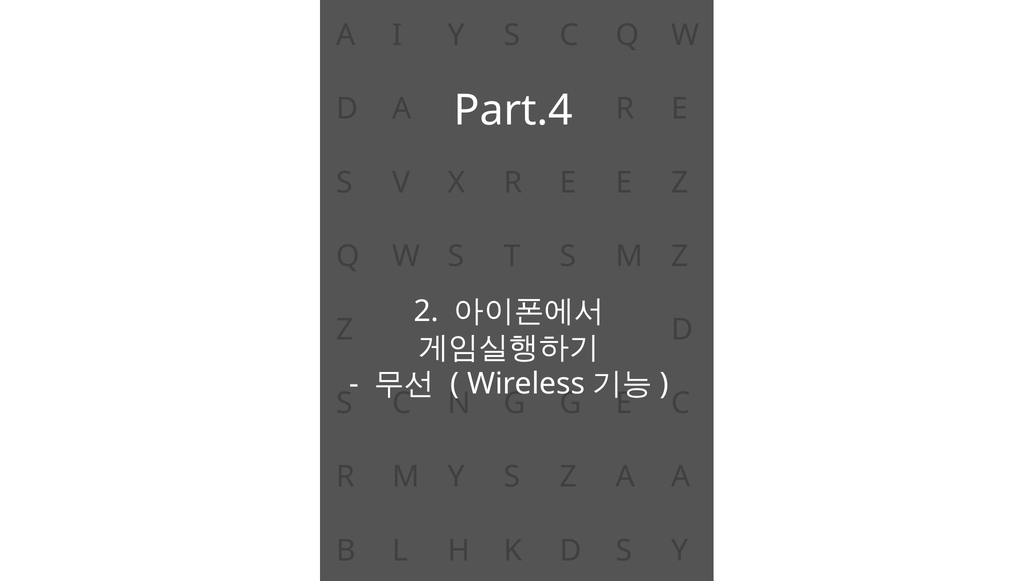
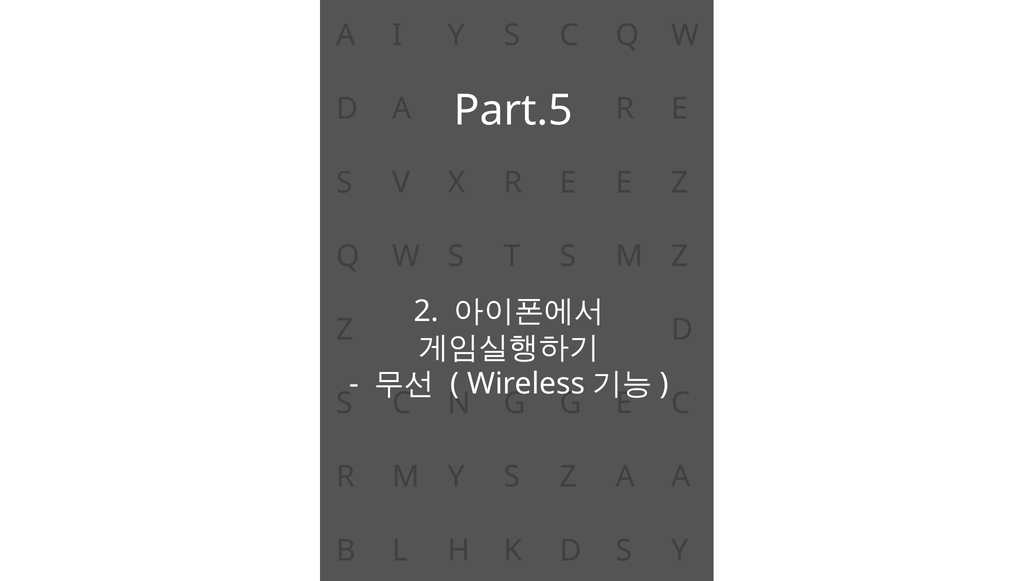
Part.4: Part.4 -> Part.5
